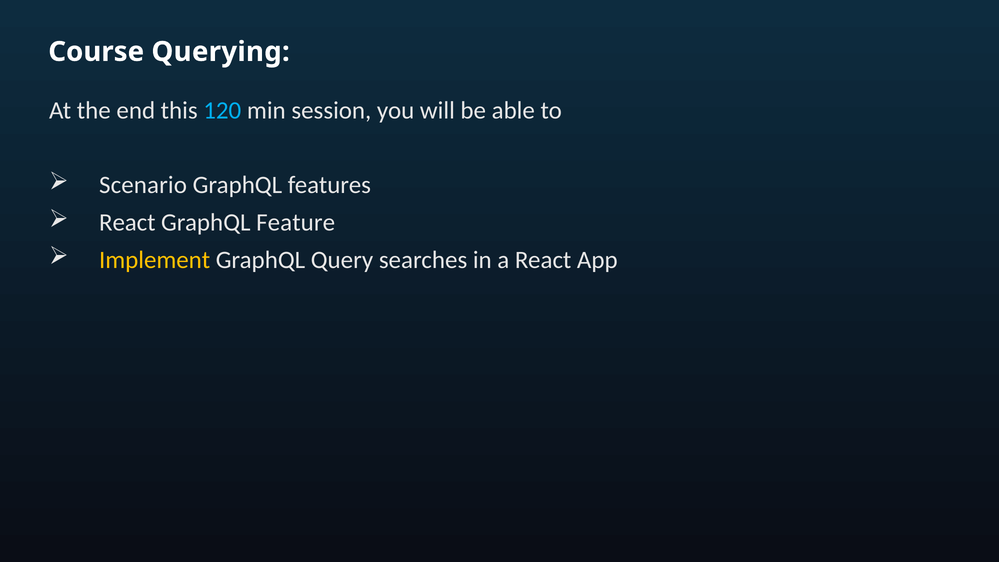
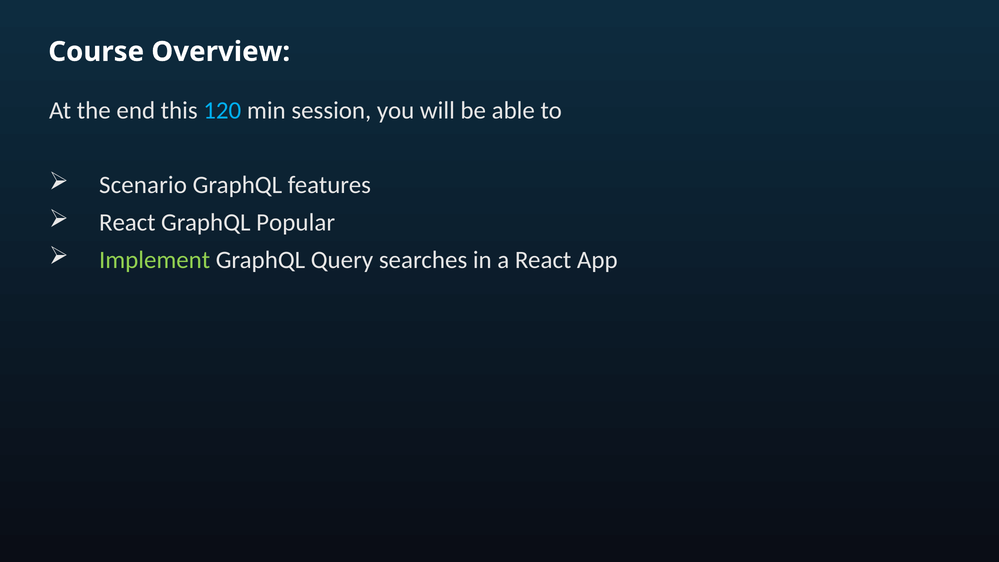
Querying: Querying -> Overview
Feature: Feature -> Popular
Implement colour: yellow -> light green
